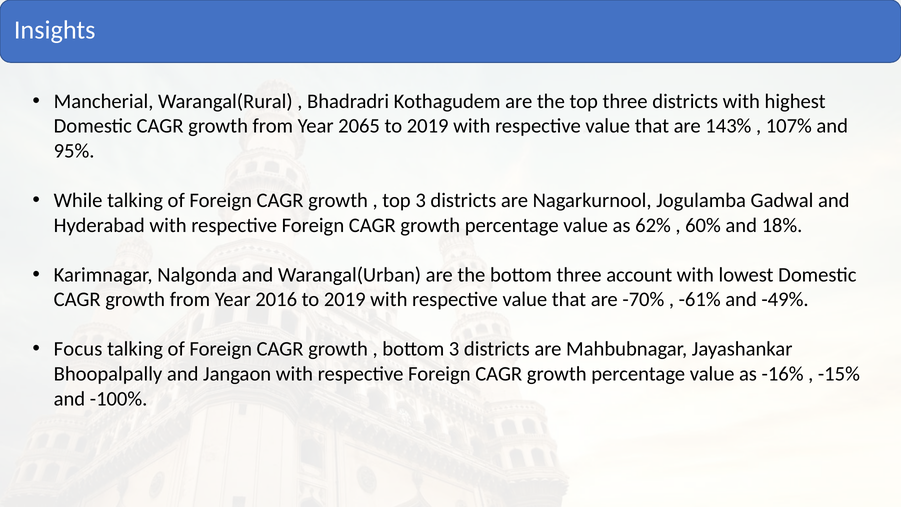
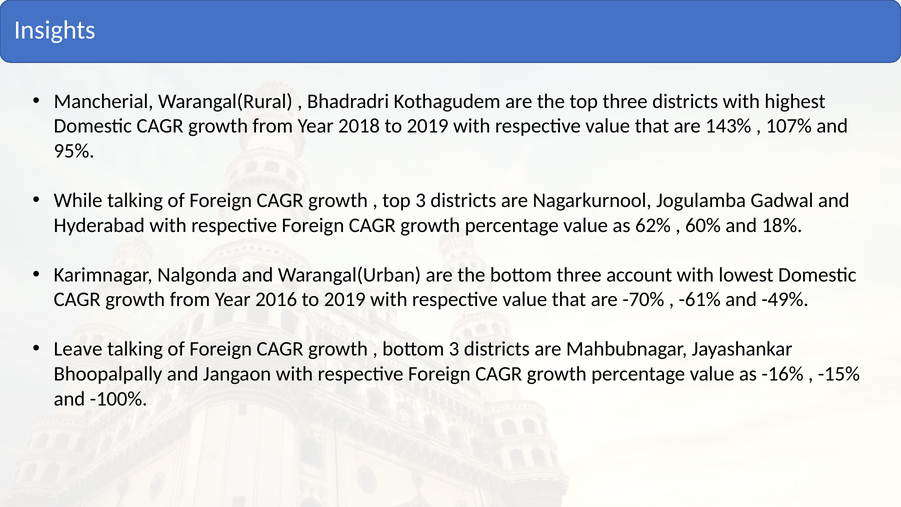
2065: 2065 -> 2018
Focus: Focus -> Leave
